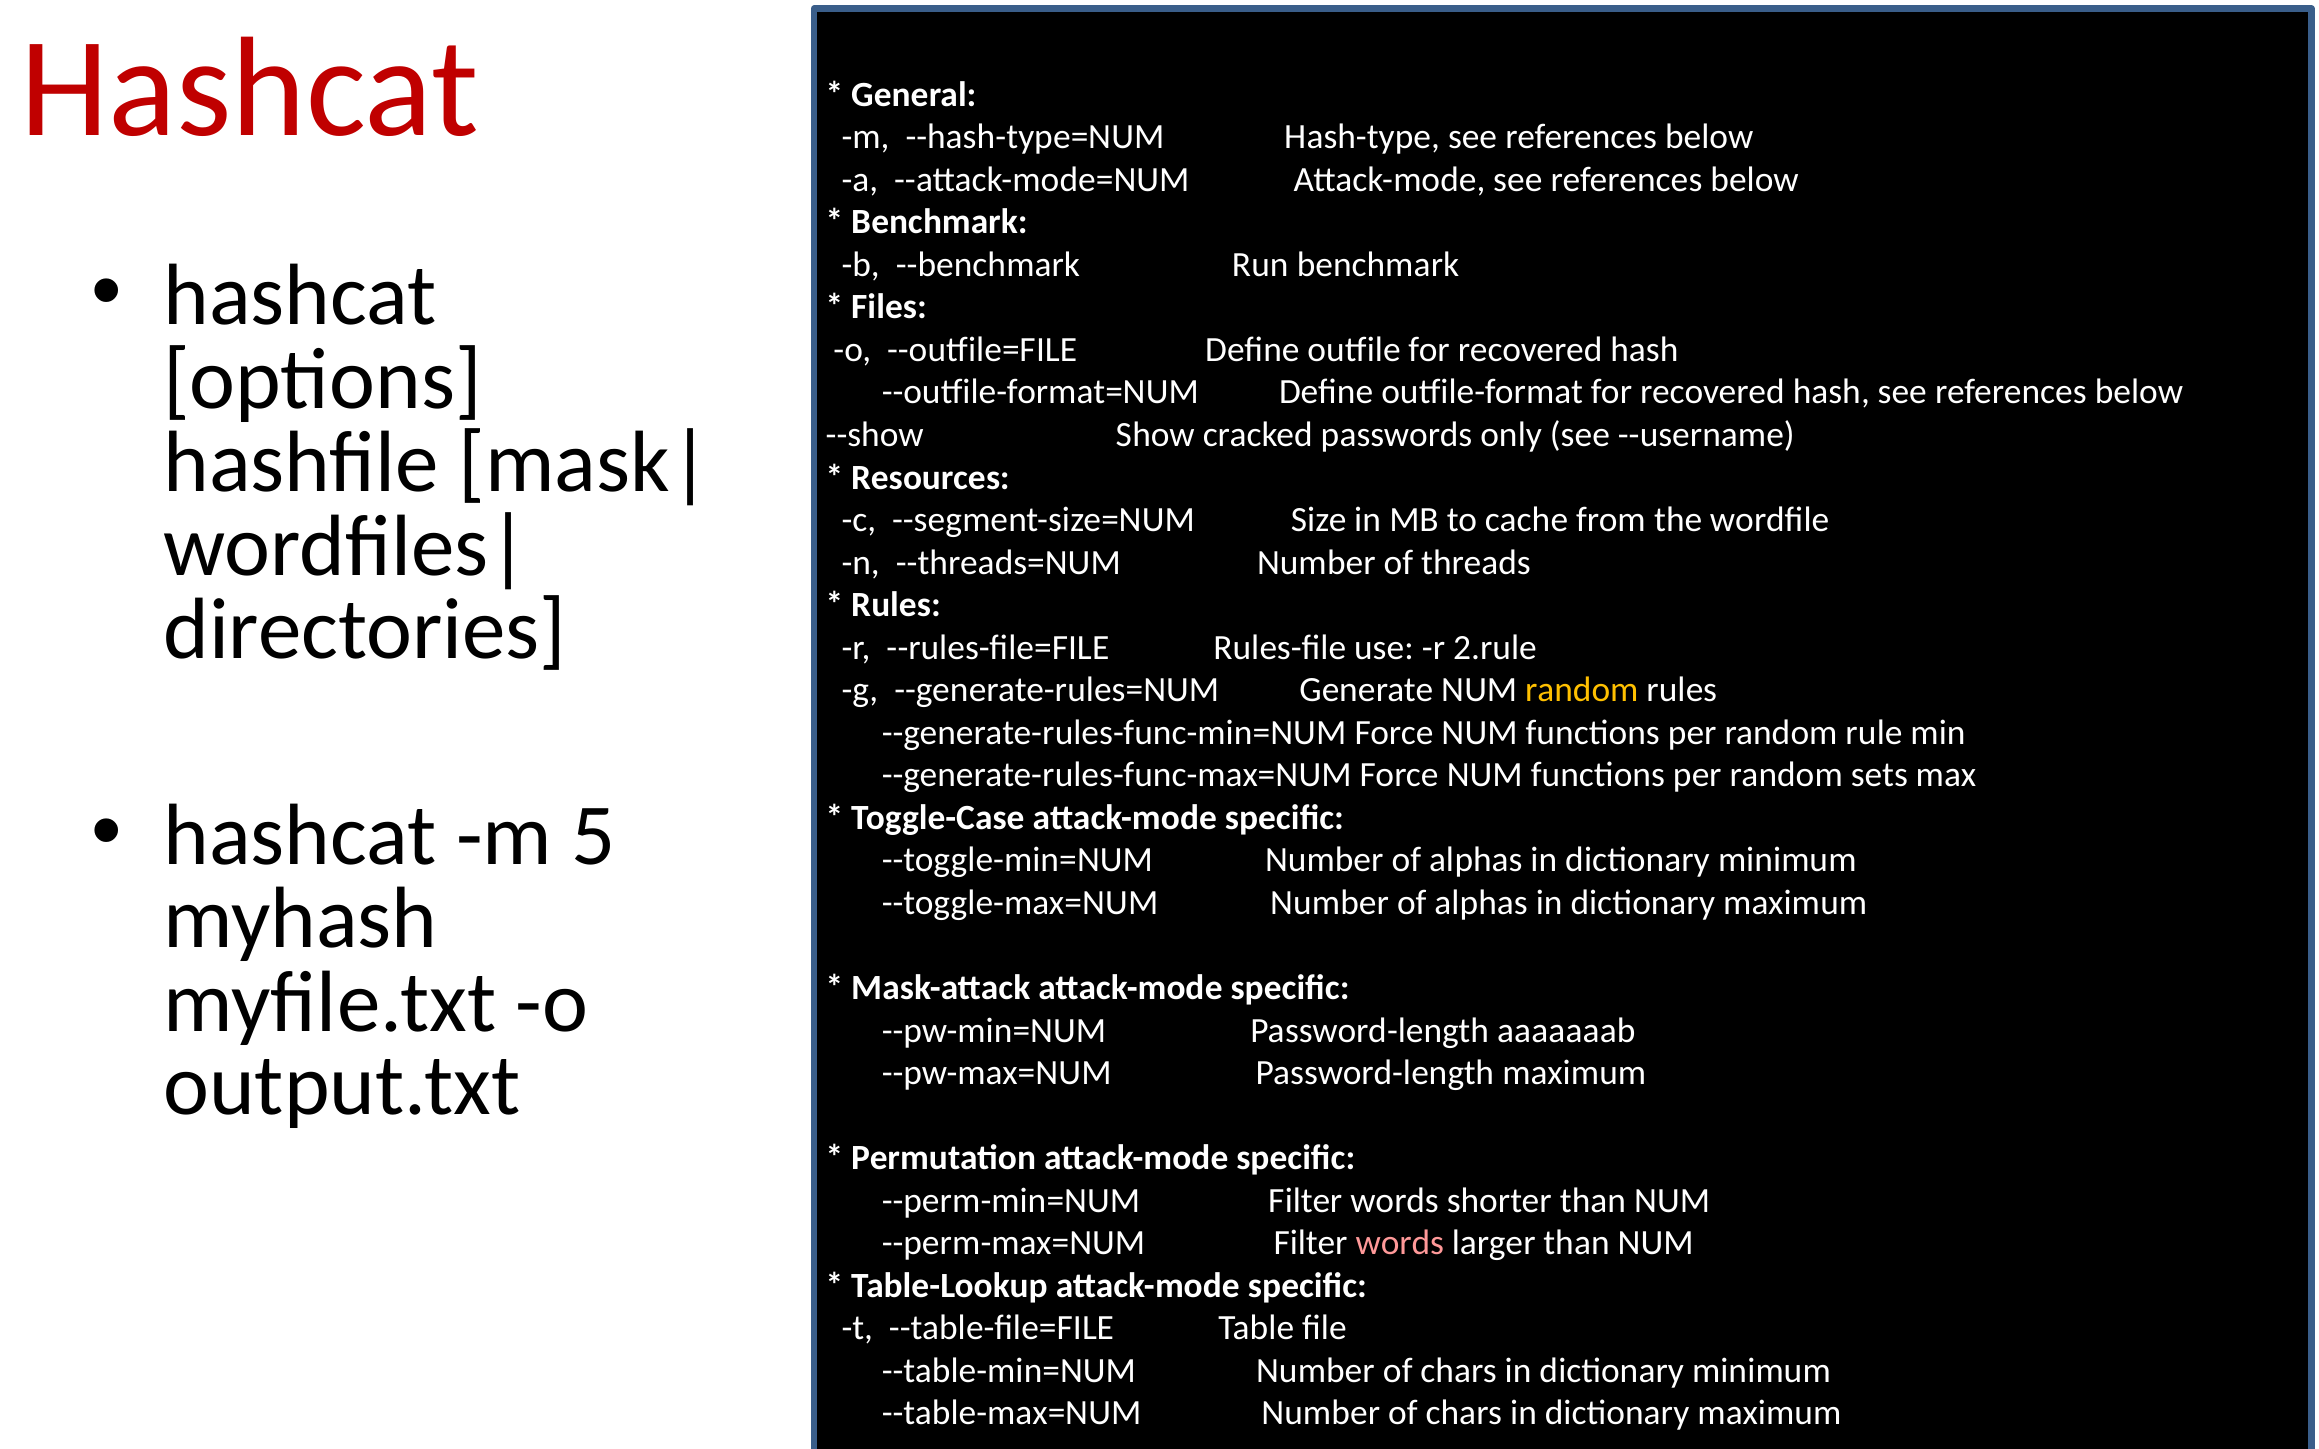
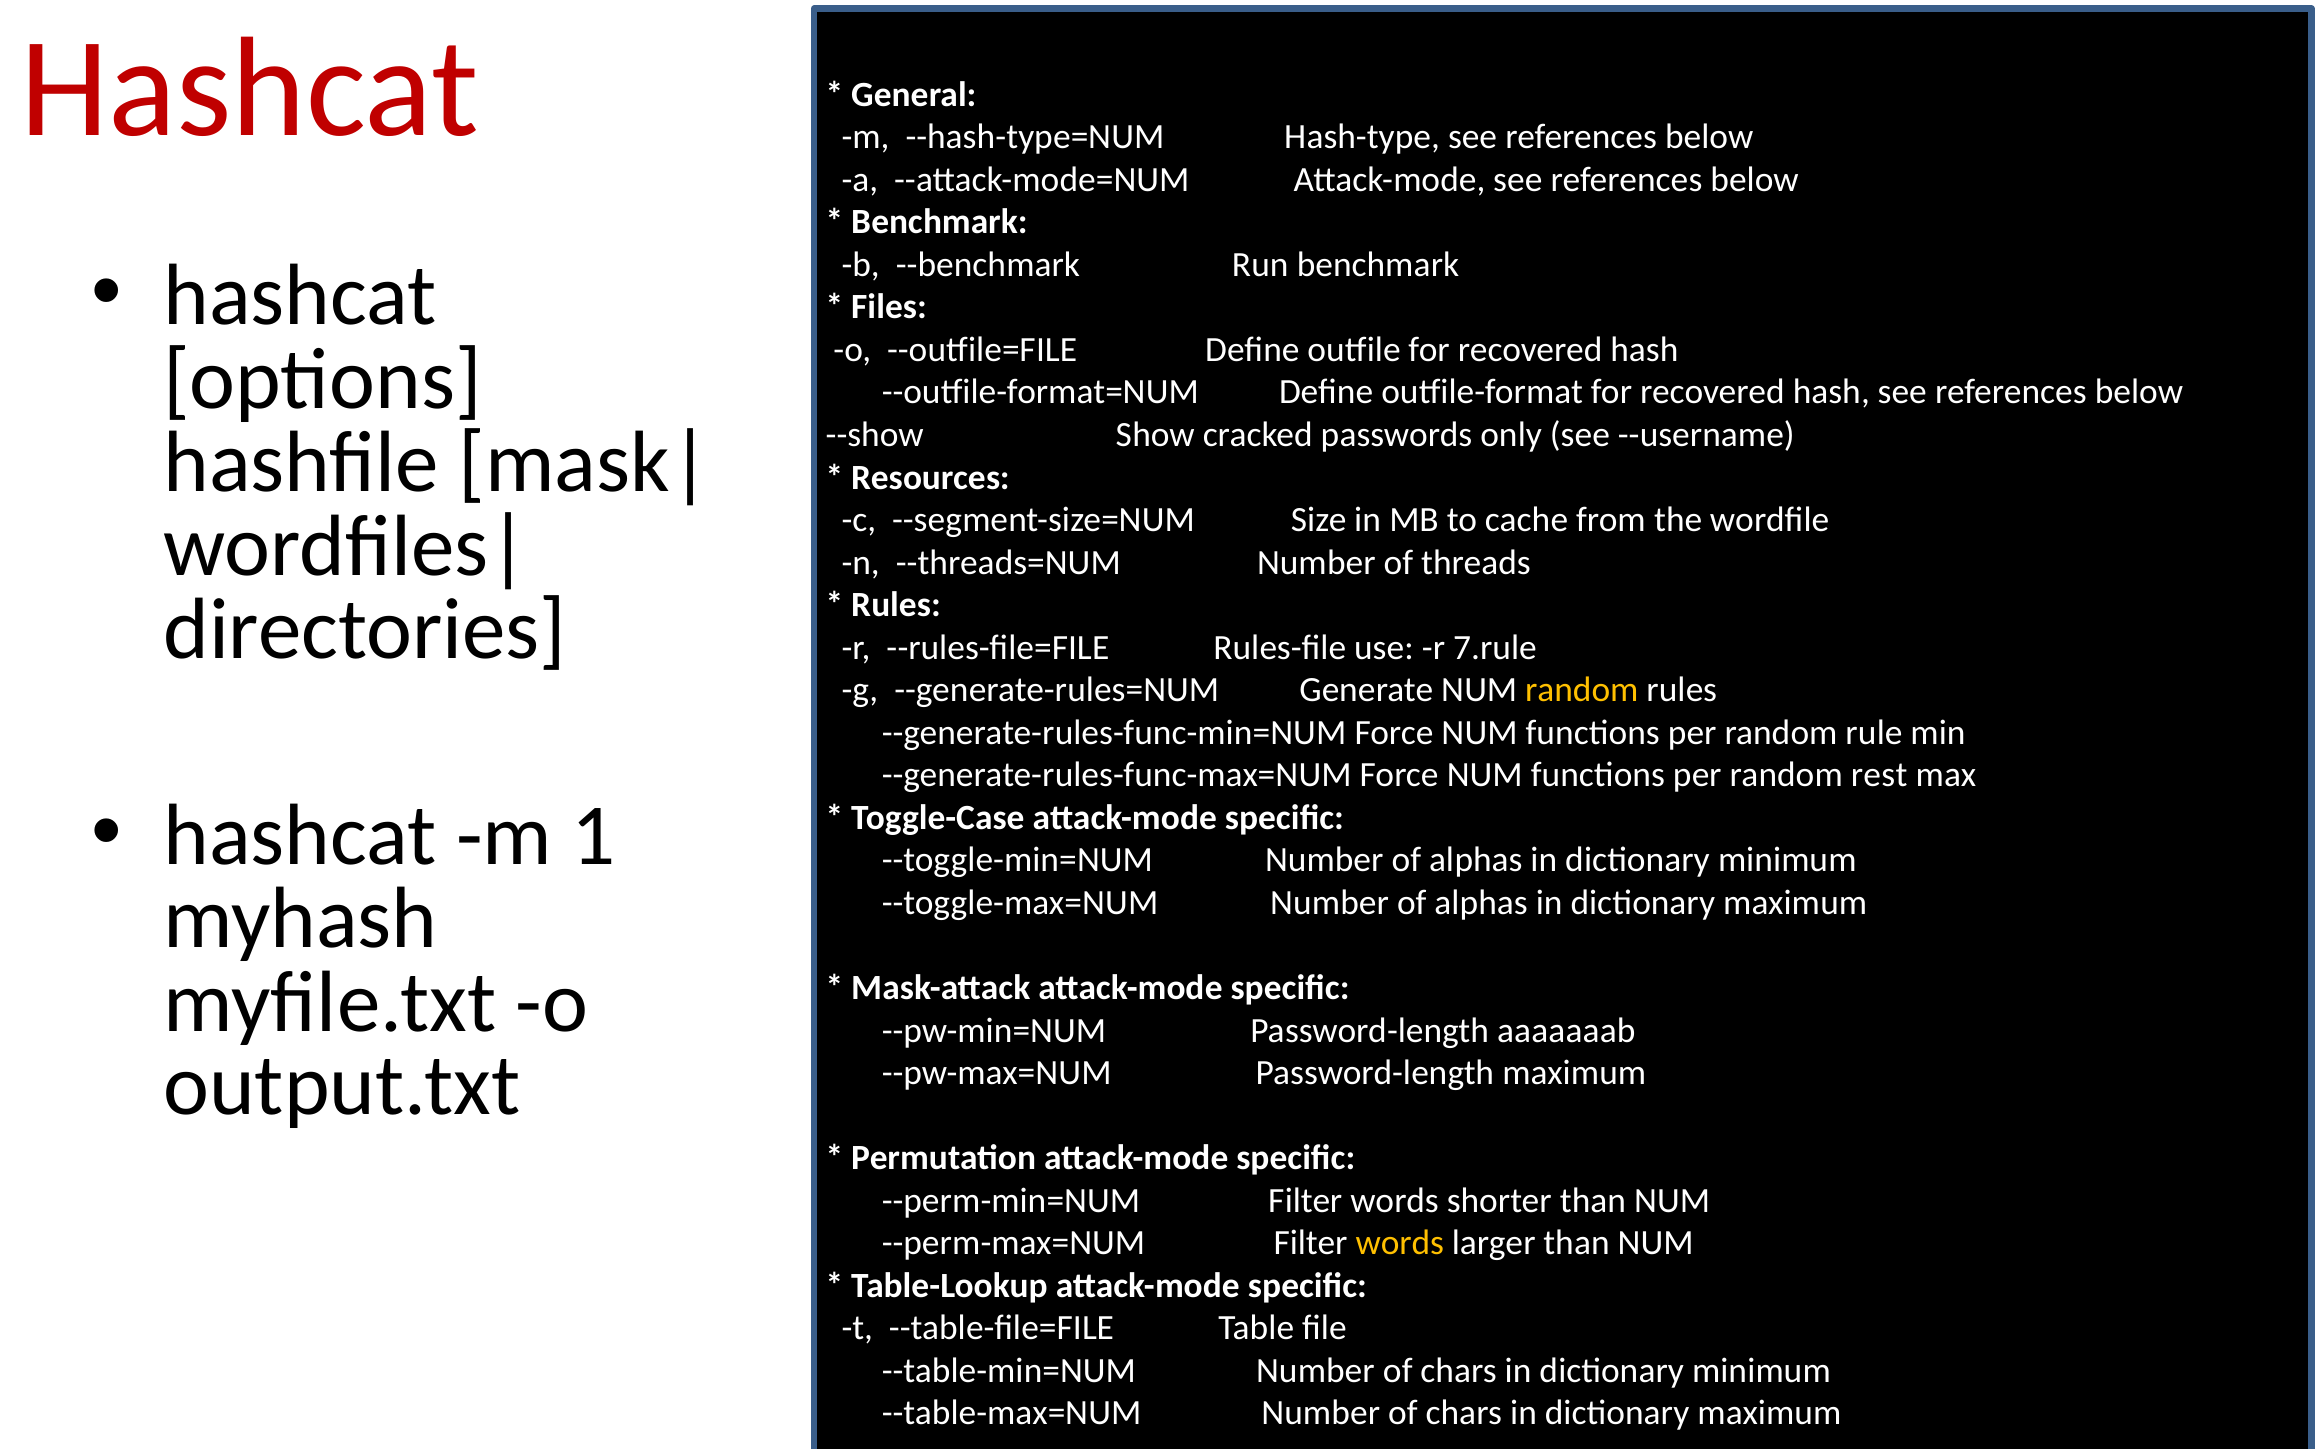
2.rule: 2.rule -> 7.rule
sets: sets -> rest
5: 5 -> 1
words at (1400, 1243) colour: pink -> yellow
